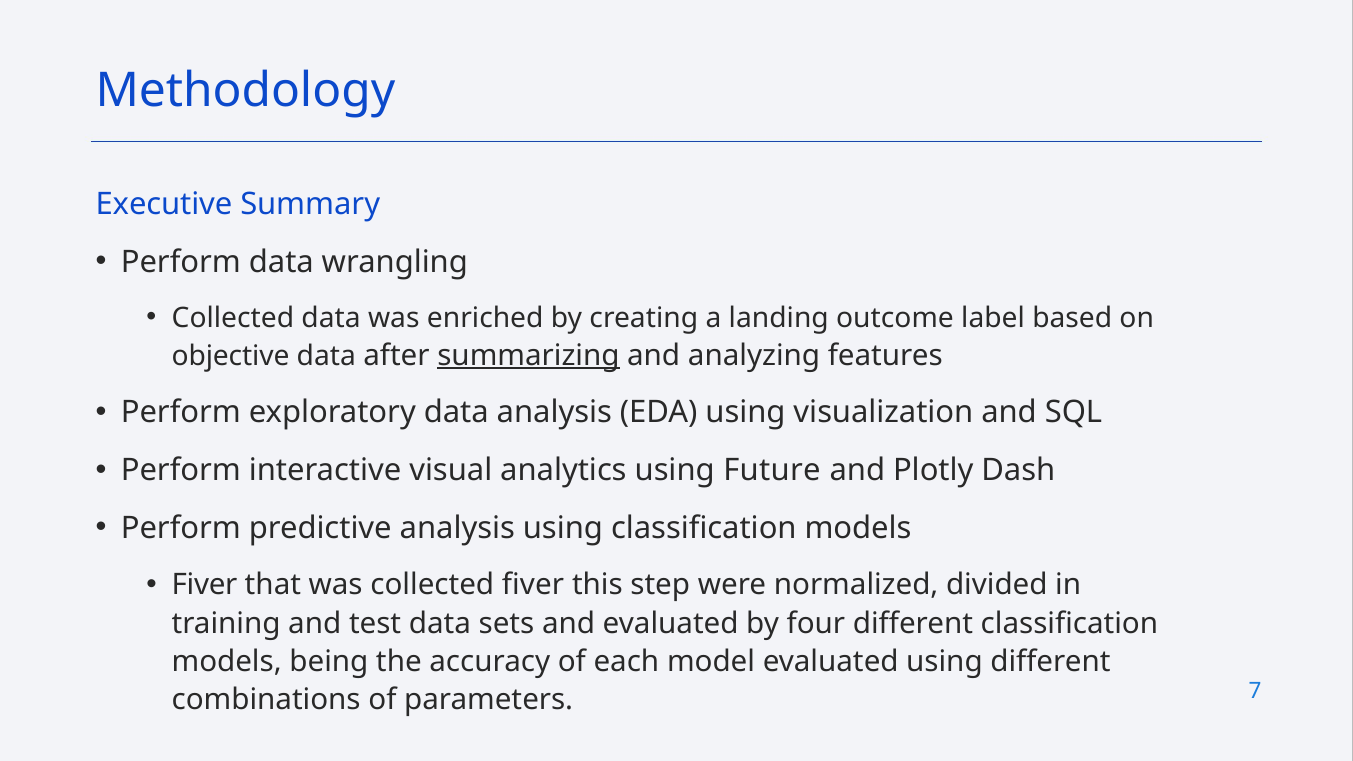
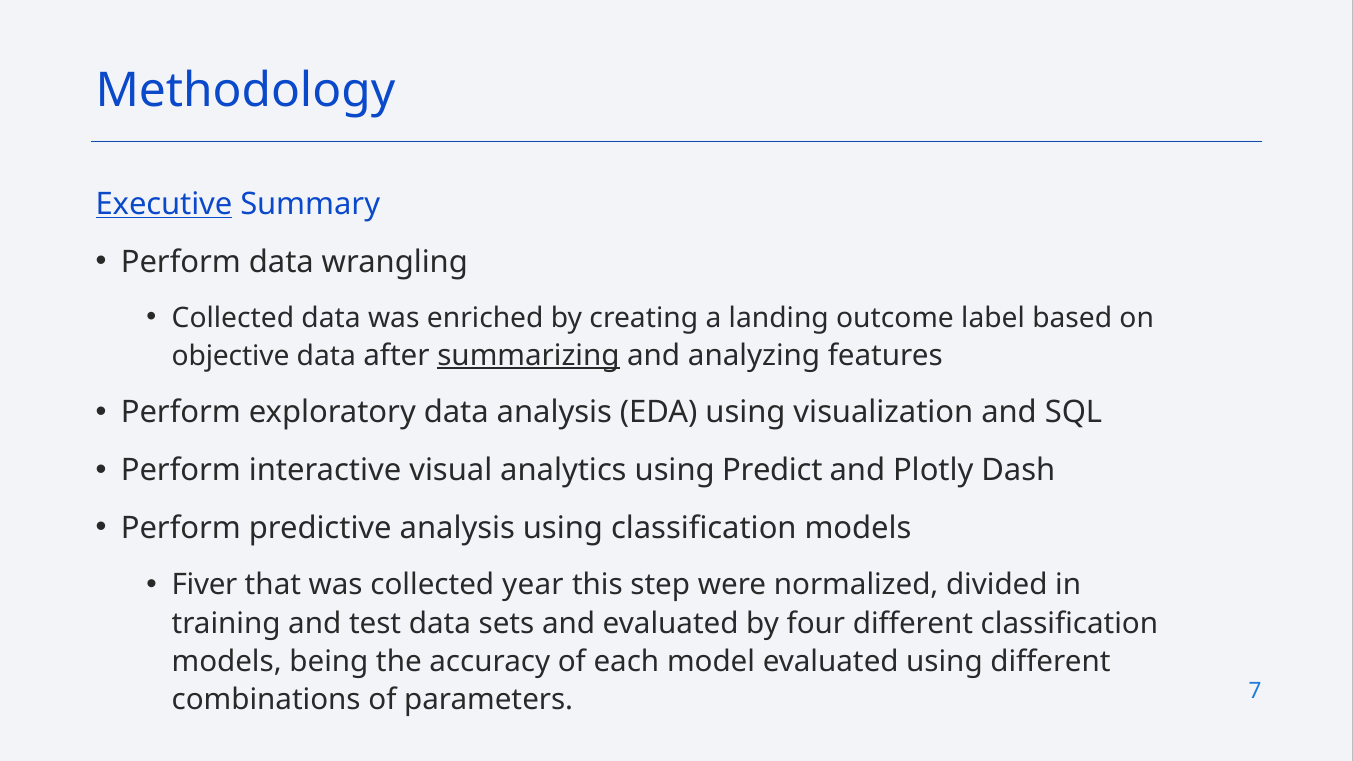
Executive underline: none -> present
Future: Future -> Predict
collected fiver: fiver -> year
